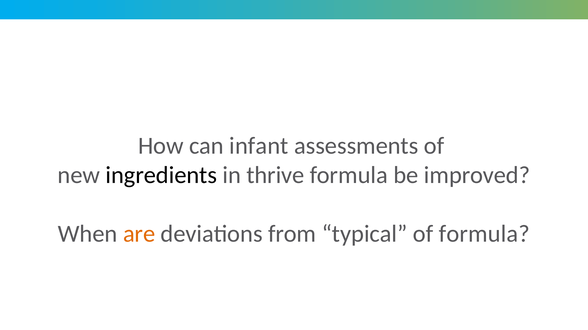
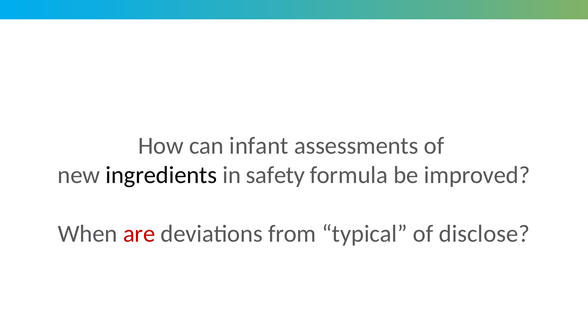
thrive: thrive -> safety
are colour: orange -> red
of formula: formula -> disclose
